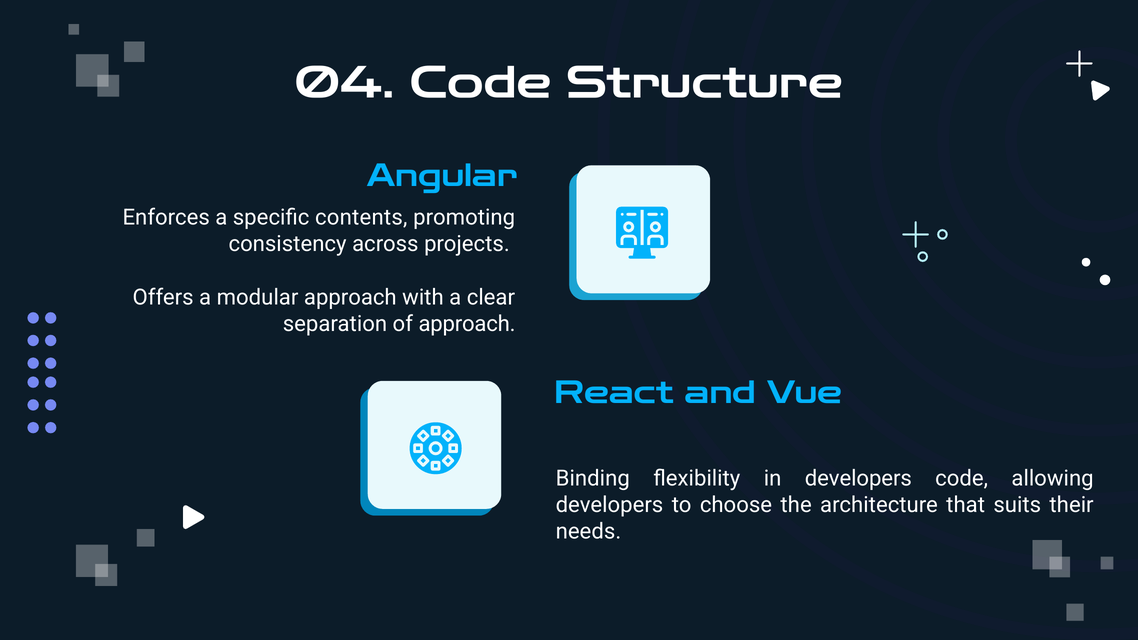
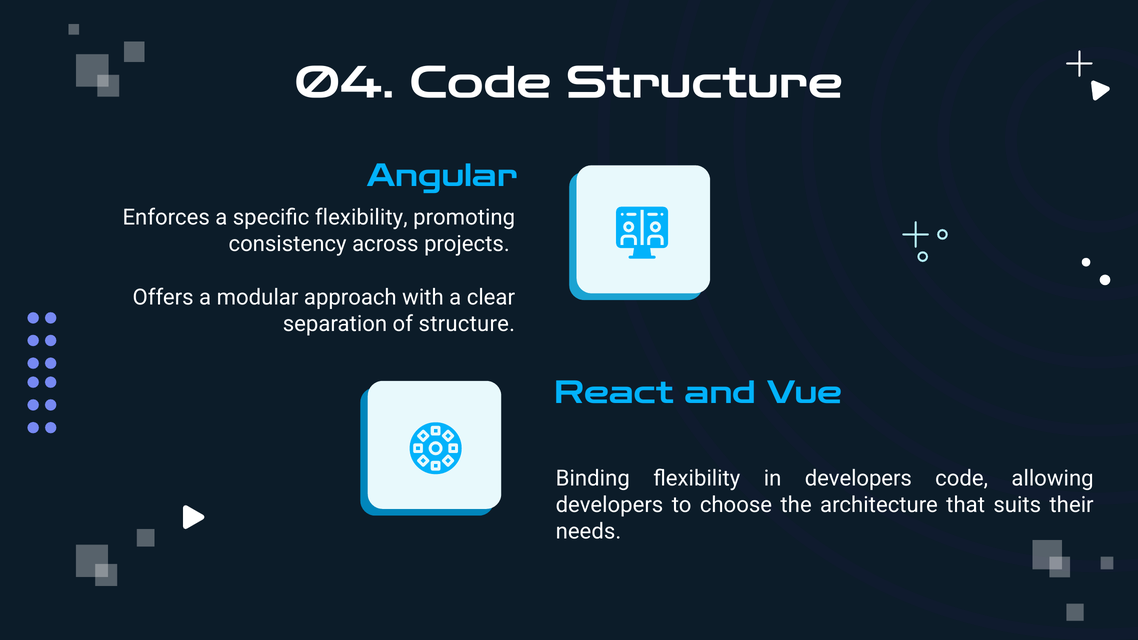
specific contents: contents -> flexibility
of approach: approach -> structure
